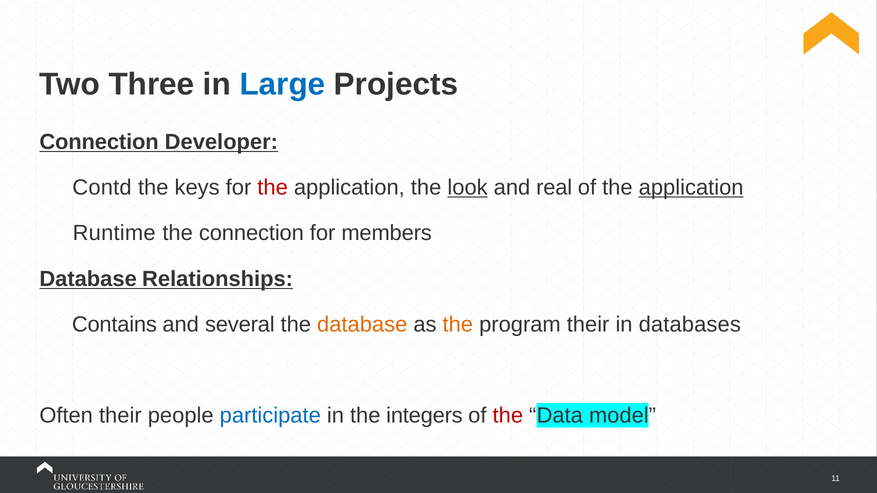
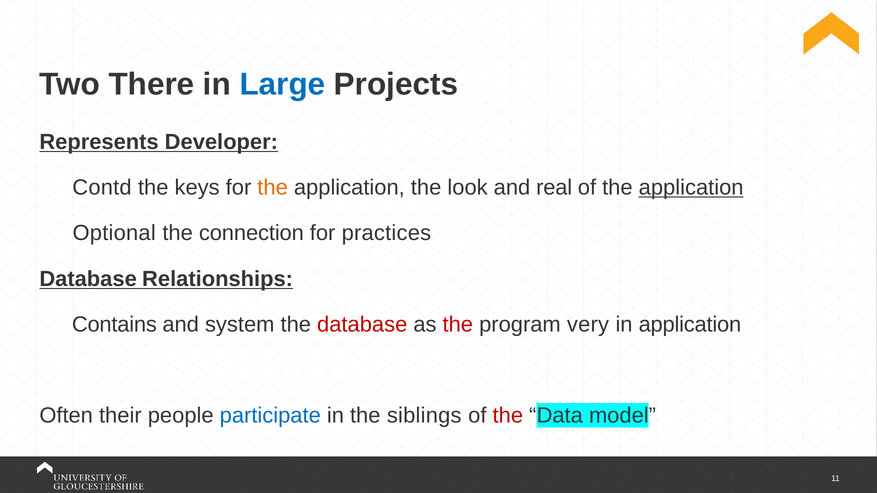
Three: Three -> There
Connection at (99, 142): Connection -> Represents
the at (273, 188) colour: red -> orange
look underline: present -> none
Runtime: Runtime -> Optional
members: members -> practices
several: several -> system
database at (362, 325) colour: orange -> red
the at (458, 325) colour: orange -> red
program their: their -> very
in databases: databases -> application
integers: integers -> siblings
